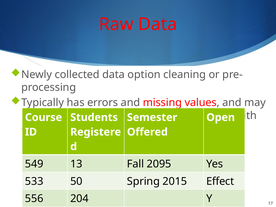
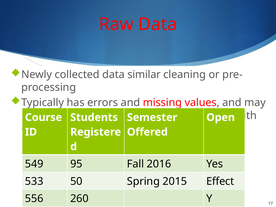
option: option -> similar
13: 13 -> 95
2095: 2095 -> 2016
204: 204 -> 260
